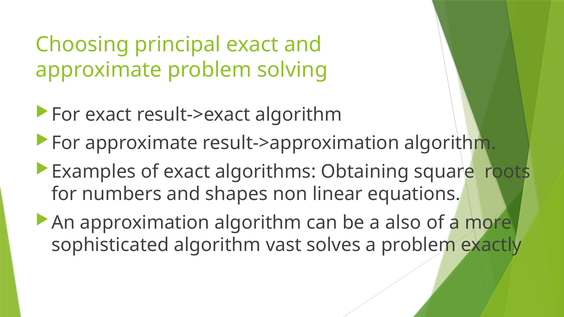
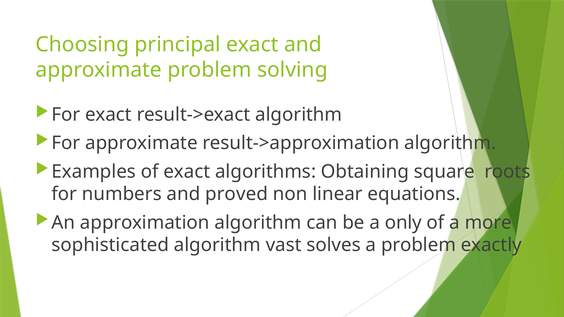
shapes: shapes -> proved
also: also -> only
